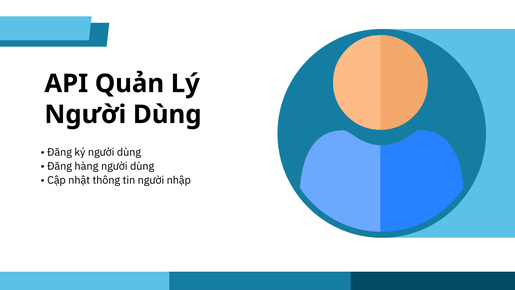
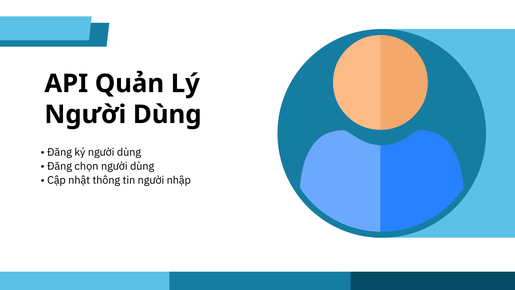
hàng: hàng -> chọn
